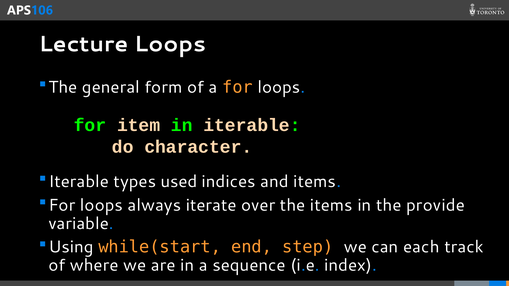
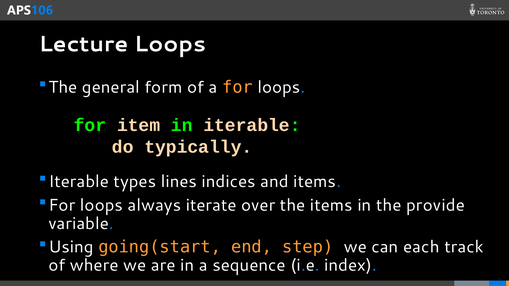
character: character -> typically
used: used -> lines
while(start: while(start -> going(start
